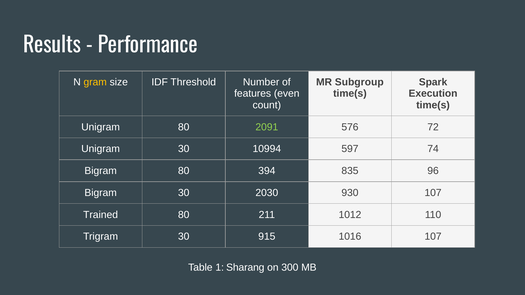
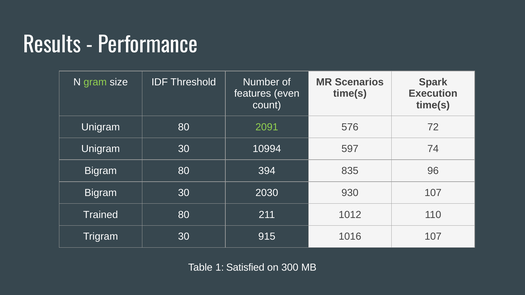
gram colour: yellow -> light green
Subgroup: Subgroup -> Scenarios
Sharang: Sharang -> Satisfied
